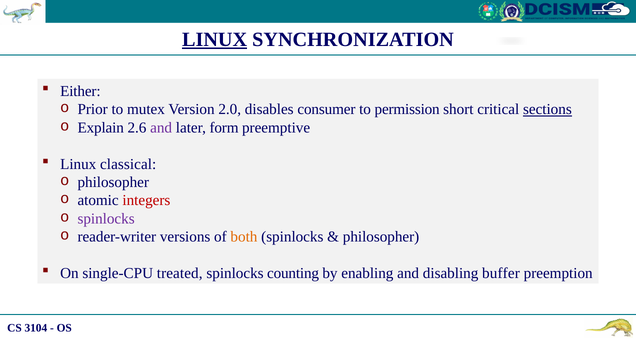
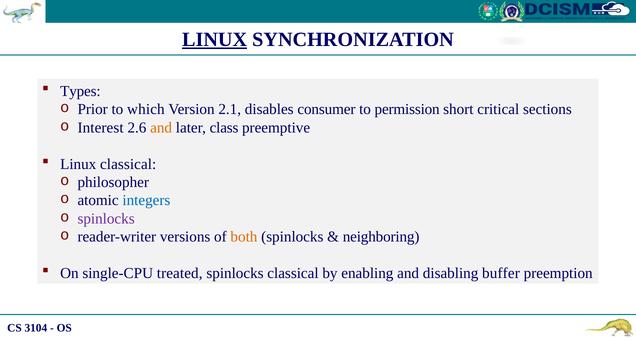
Either: Either -> Types
mutex: mutex -> which
2.0: 2.0 -> 2.1
sections underline: present -> none
Explain: Explain -> Interest
and at (161, 128) colour: purple -> orange
form: form -> class
integers colour: red -> blue
philosopher at (381, 237): philosopher -> neighboring
spinlocks counting: counting -> classical
